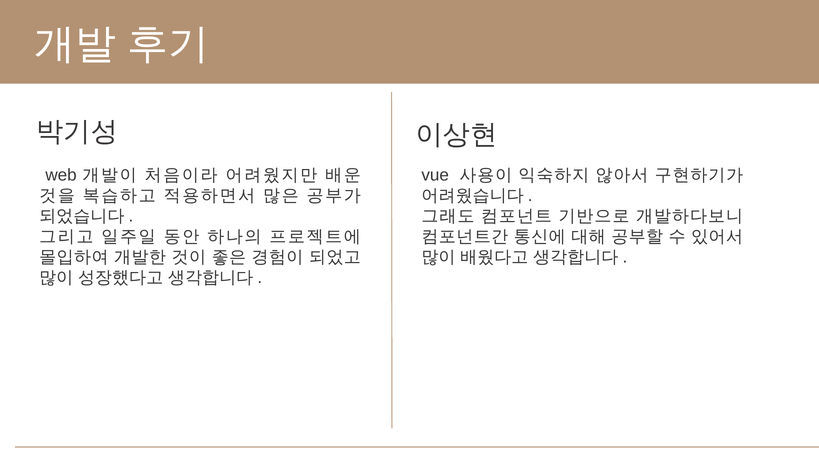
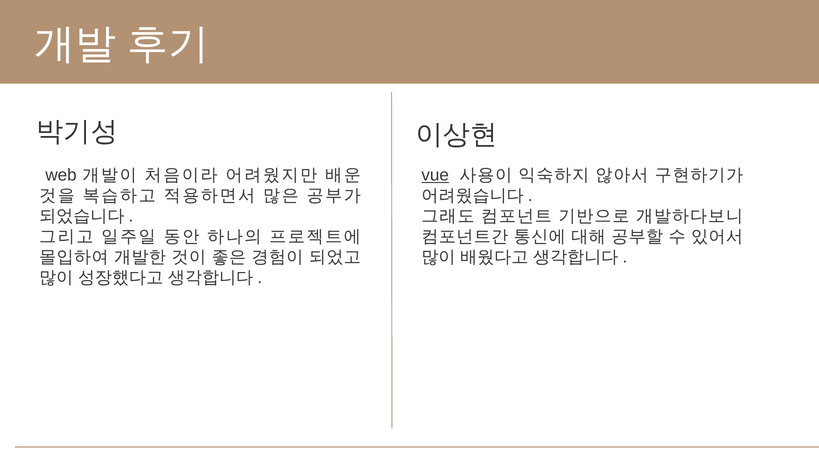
vue underline: none -> present
